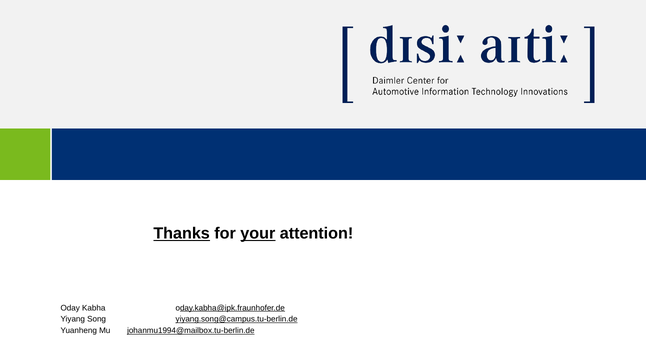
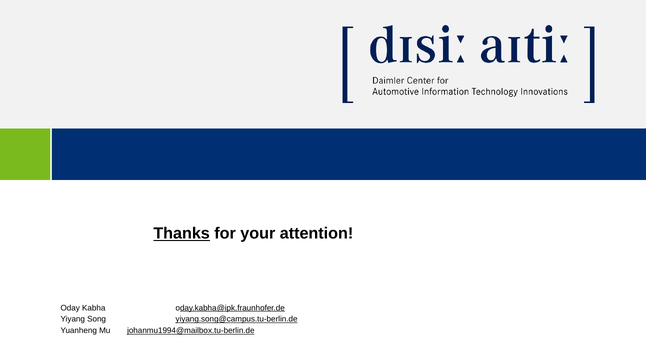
your underline: present -> none
